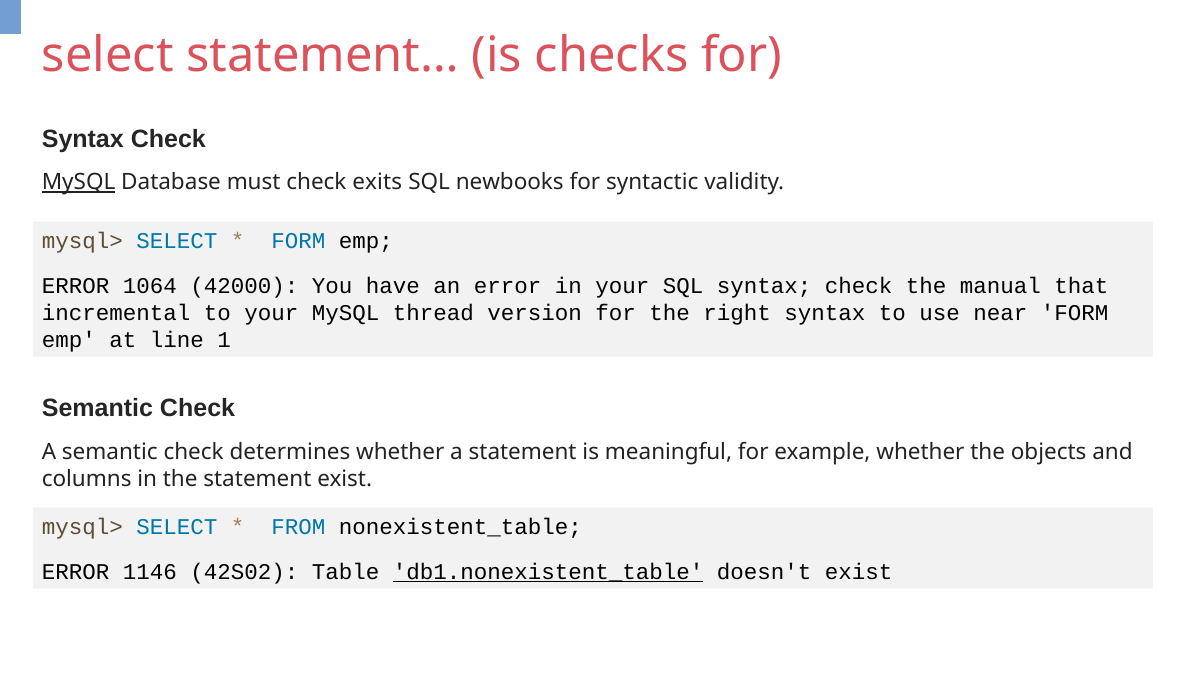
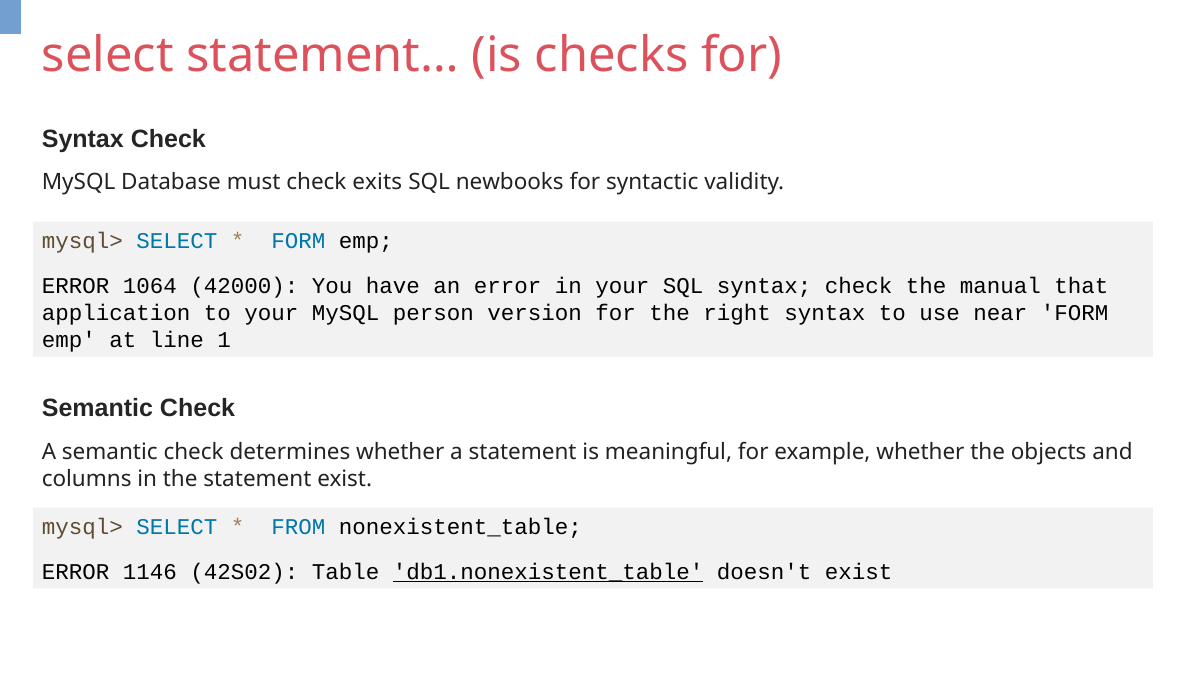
MySQL at (79, 182) underline: present -> none
incremental: incremental -> application
thread: thread -> person
